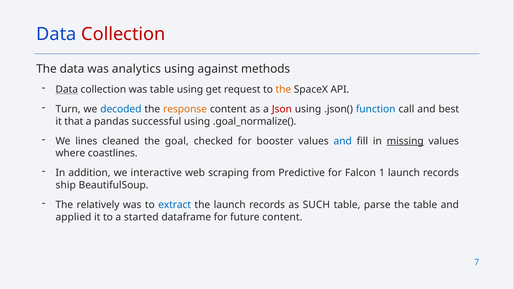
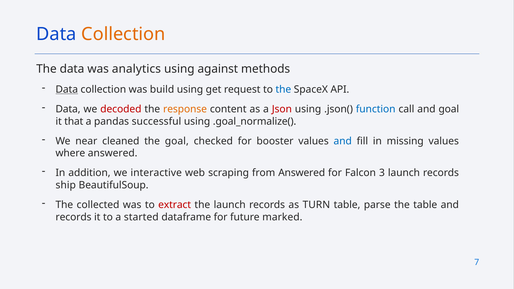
Collection at (123, 34) colour: red -> orange
was table: table -> build
the at (283, 89) colour: orange -> blue
Turn at (68, 109): Turn -> Data
decoded colour: blue -> red
and best: best -> goal
lines: lines -> near
missing underline: present -> none
where coastlines: coastlines -> answered
from Predictive: Predictive -> Answered
1: 1 -> 3
relatively: relatively -> collected
extract colour: blue -> red
SUCH: SUCH -> TURN
applied at (73, 217): applied -> records
future content: content -> marked
